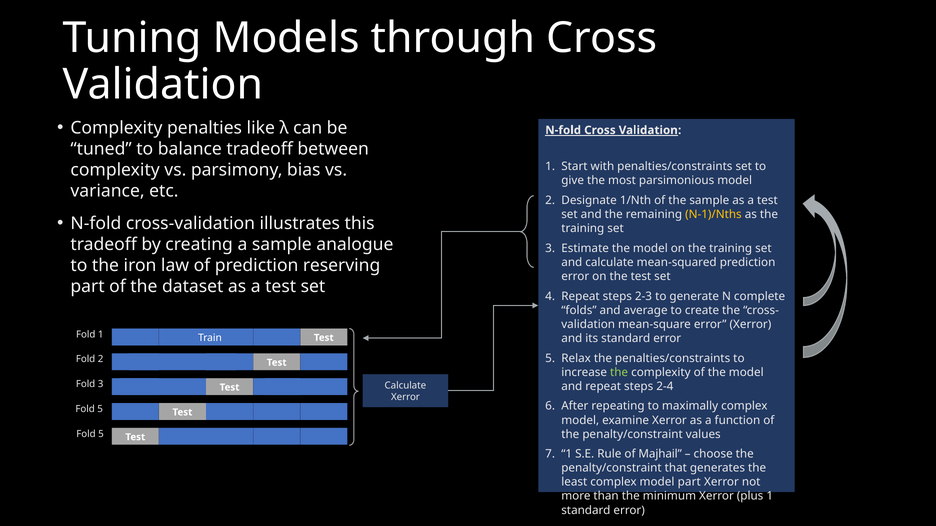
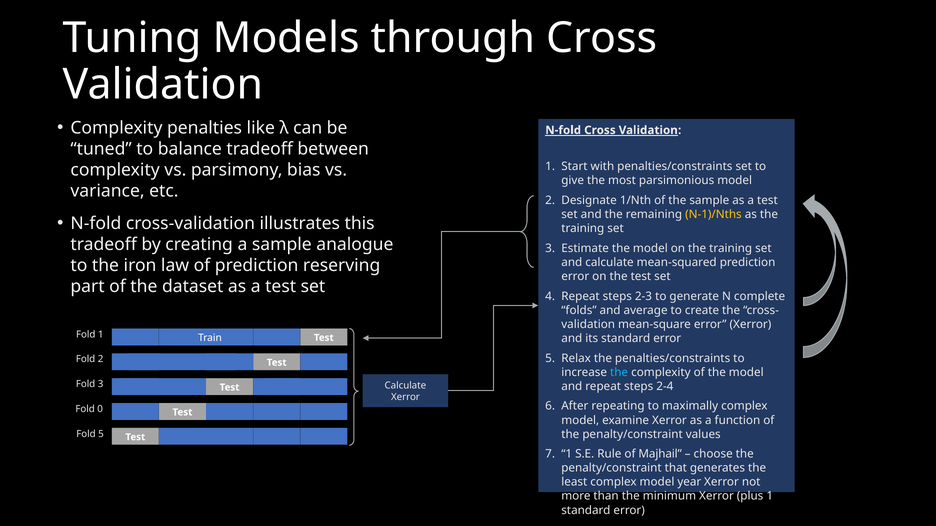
the at (619, 373) colour: light green -> light blue
5 at (100, 409): 5 -> 0
model part: part -> year
